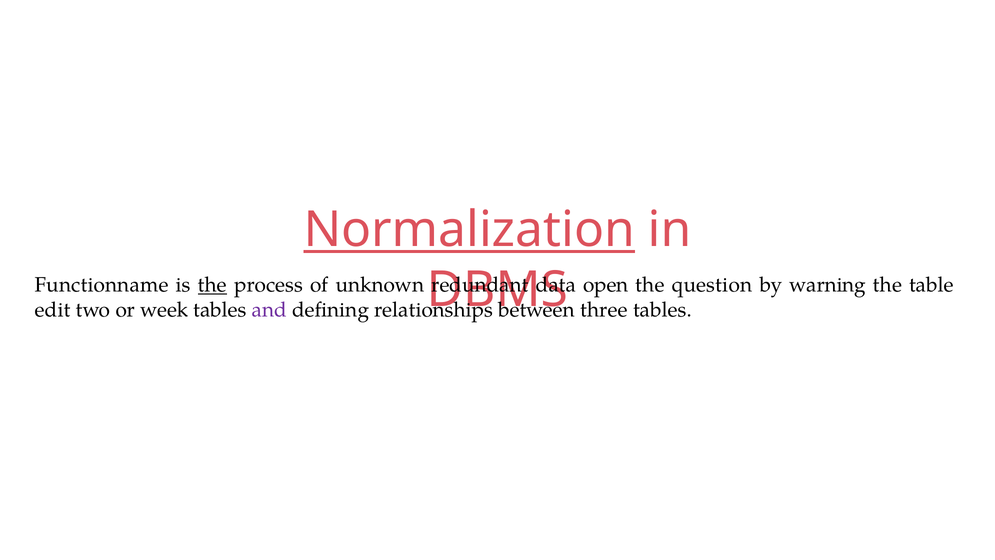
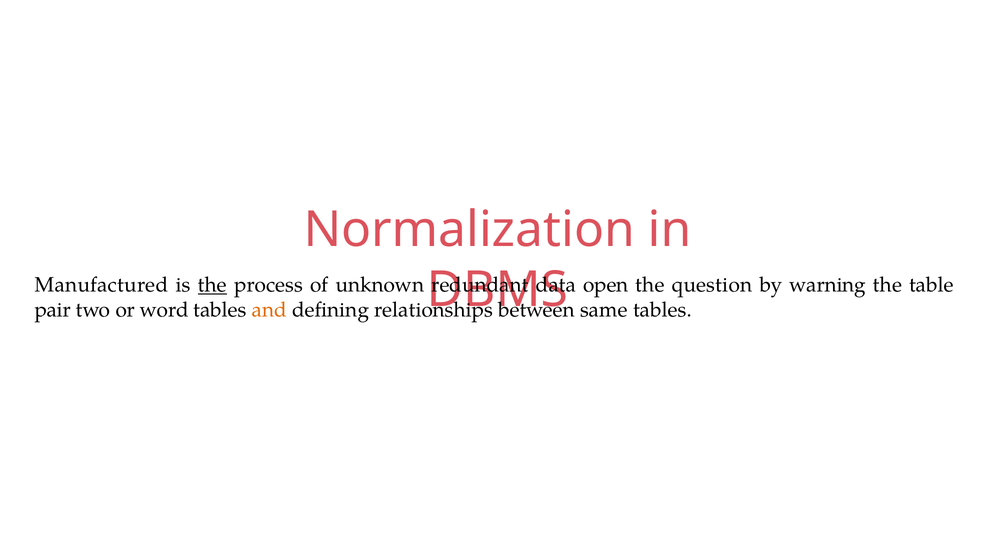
Normalization underline: present -> none
Functionname: Functionname -> Manufactured
edit: edit -> pair
week: week -> word
and colour: purple -> orange
three: three -> same
